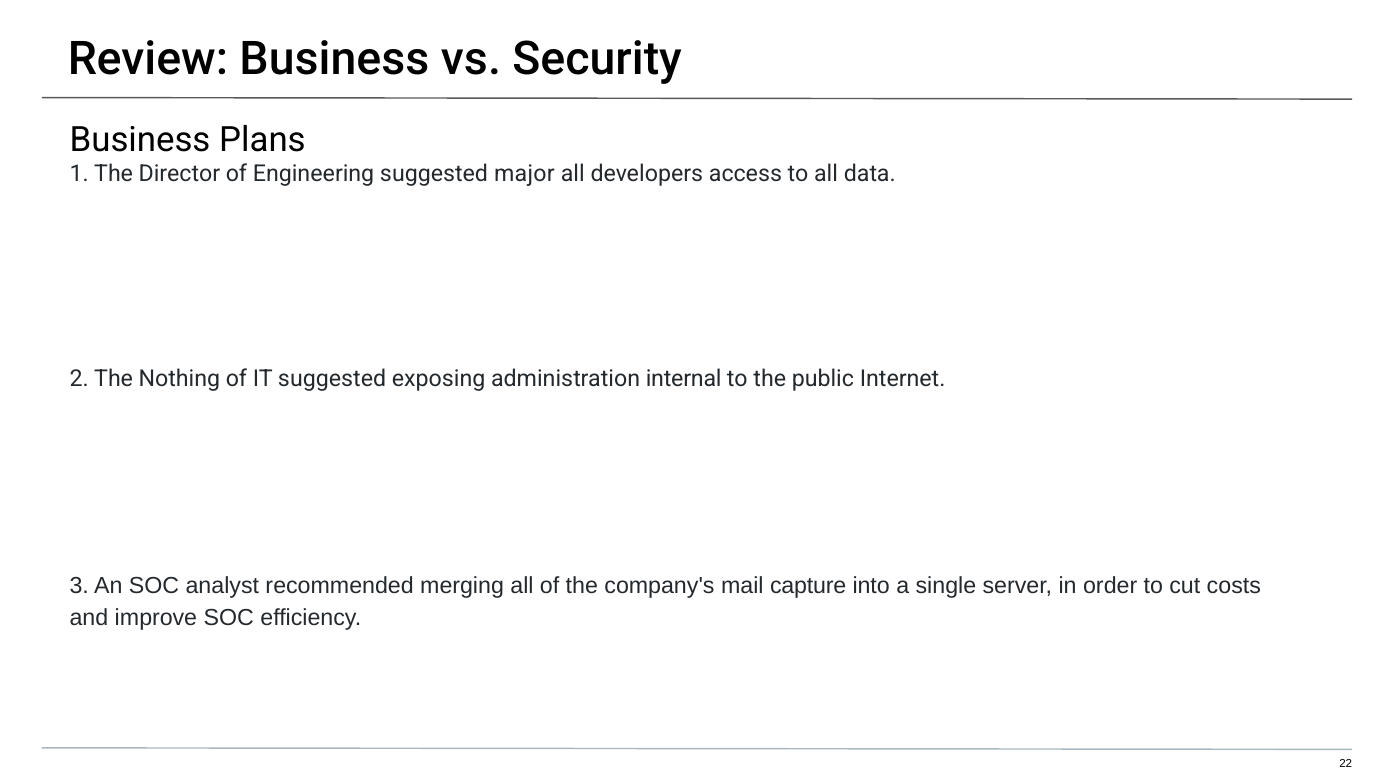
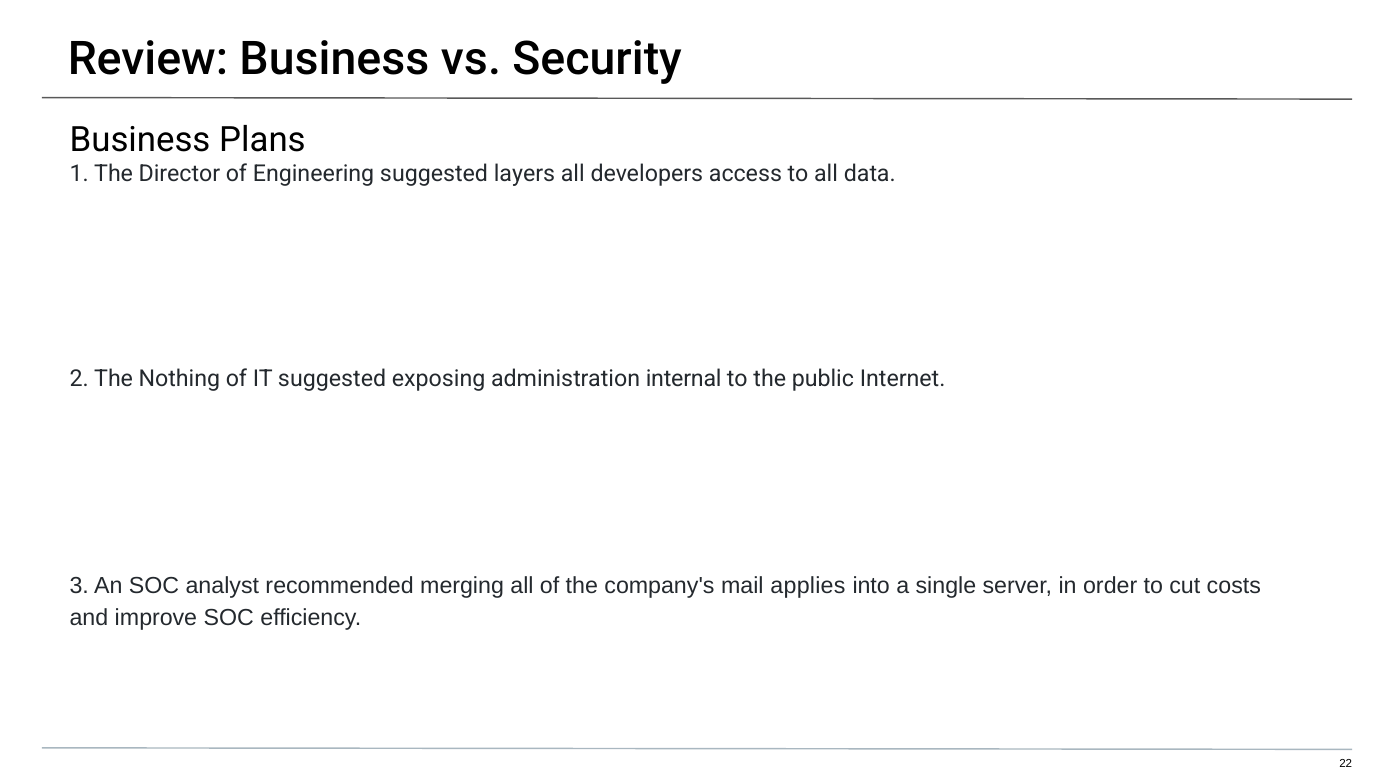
major: major -> layers
capture: capture -> applies
